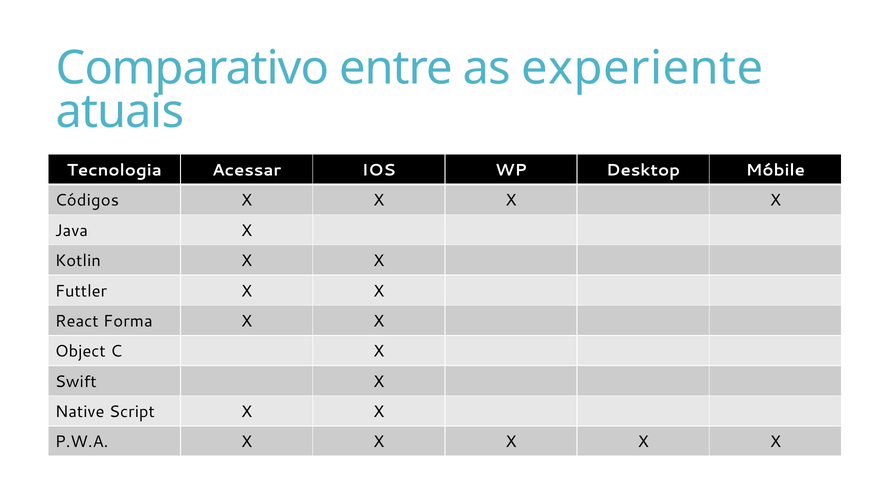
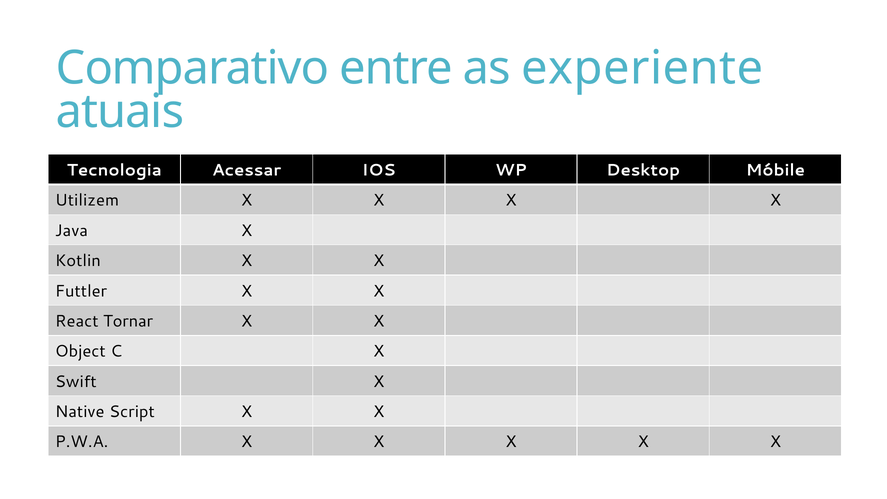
Códigos: Códigos -> Utilizem
Forma: Forma -> Tornar
